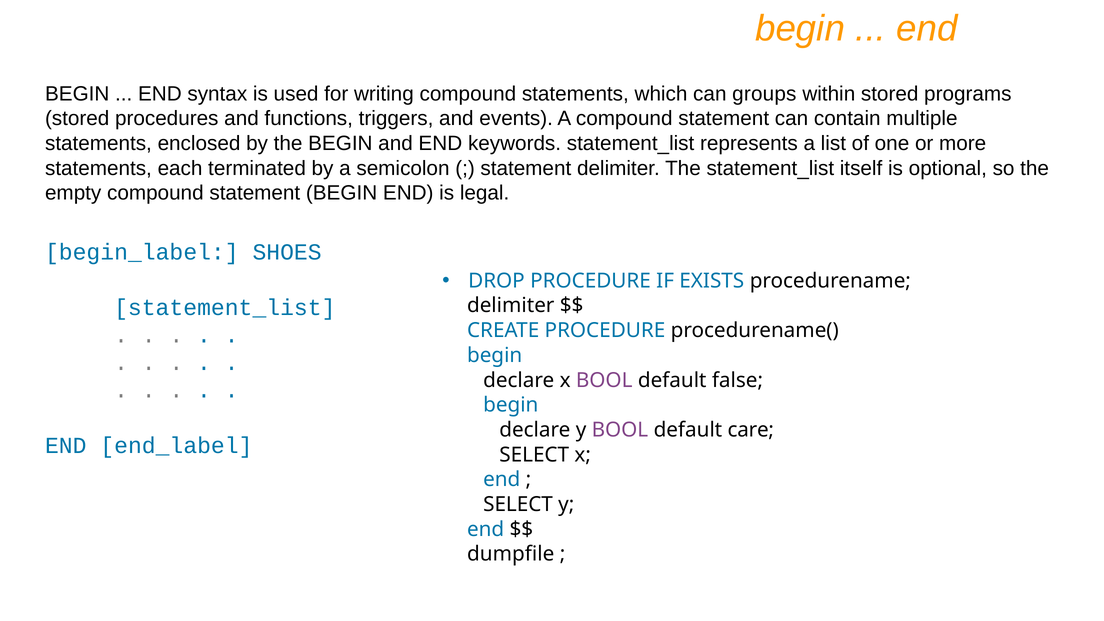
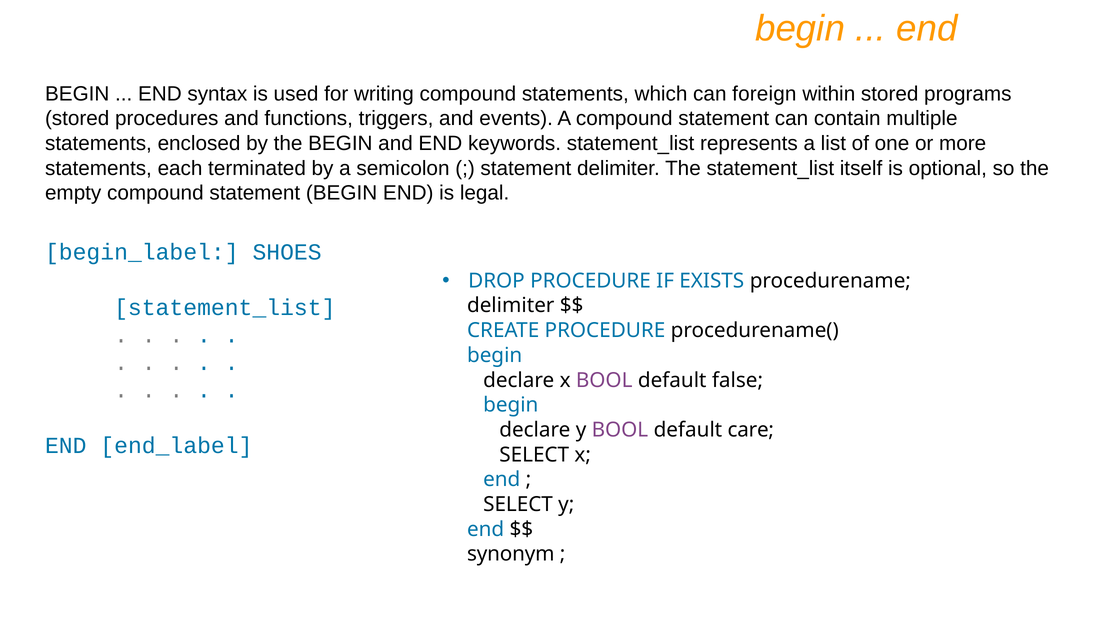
groups: groups -> foreign
dumpfile: dumpfile -> synonym
